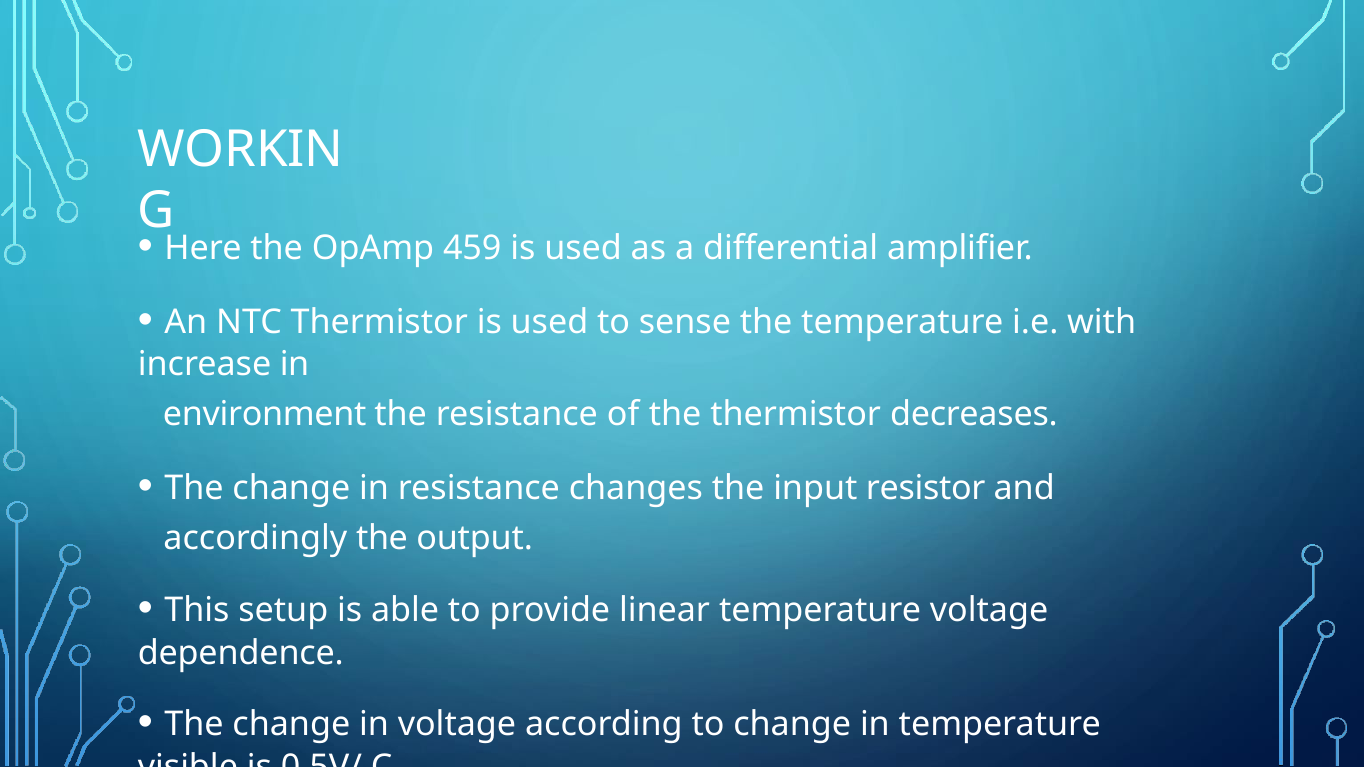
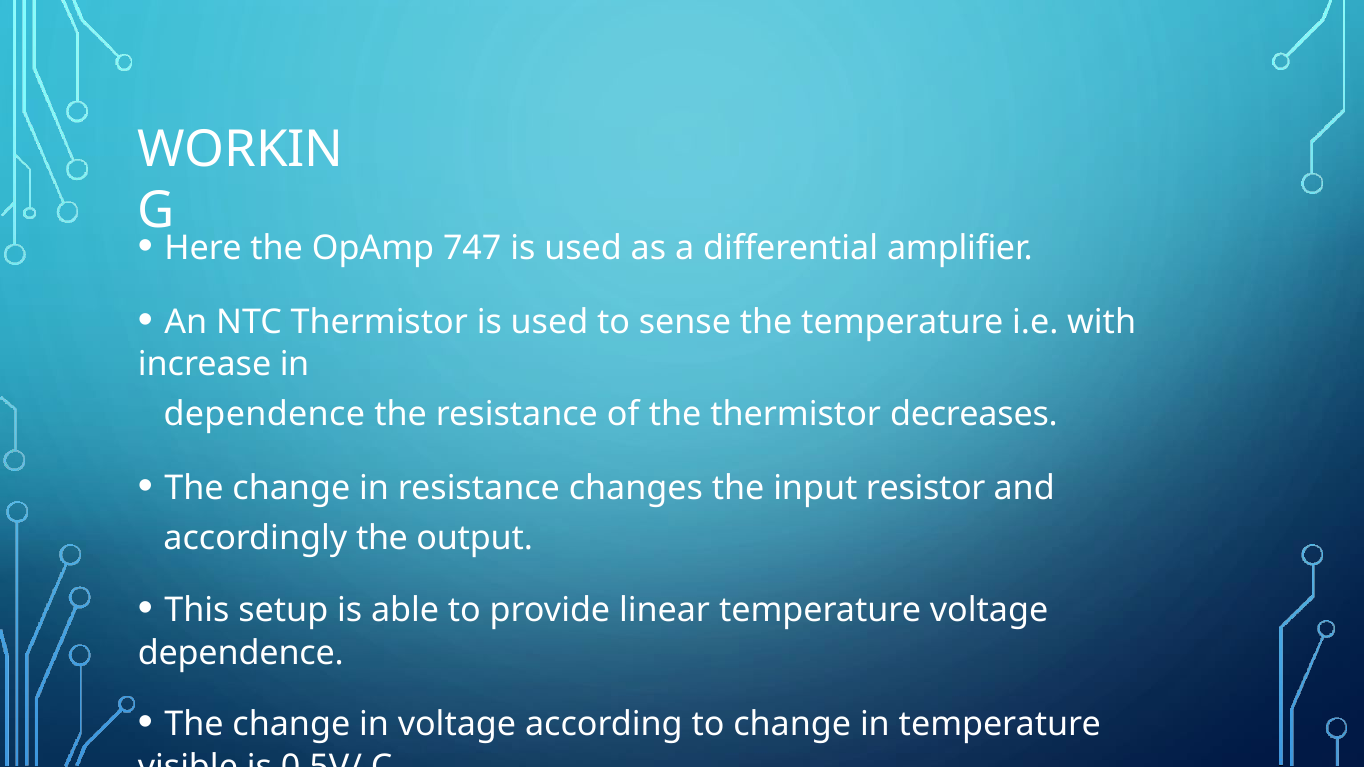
459: 459 -> 747
environment at (265, 414): environment -> dependence
